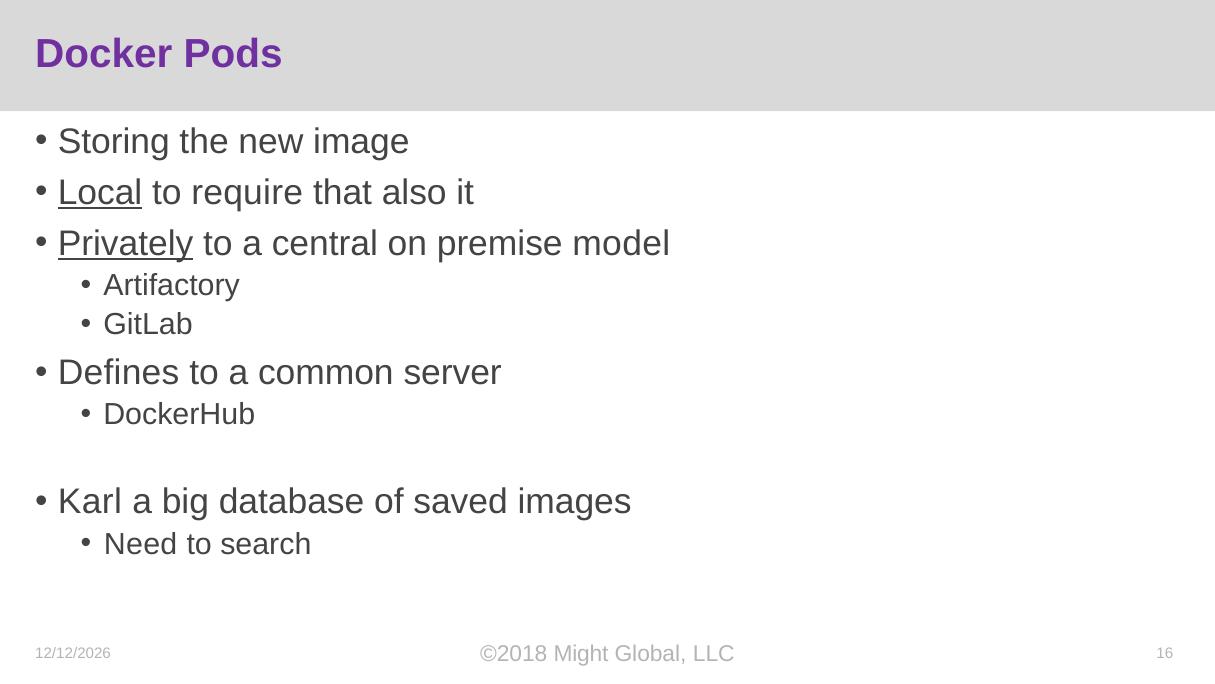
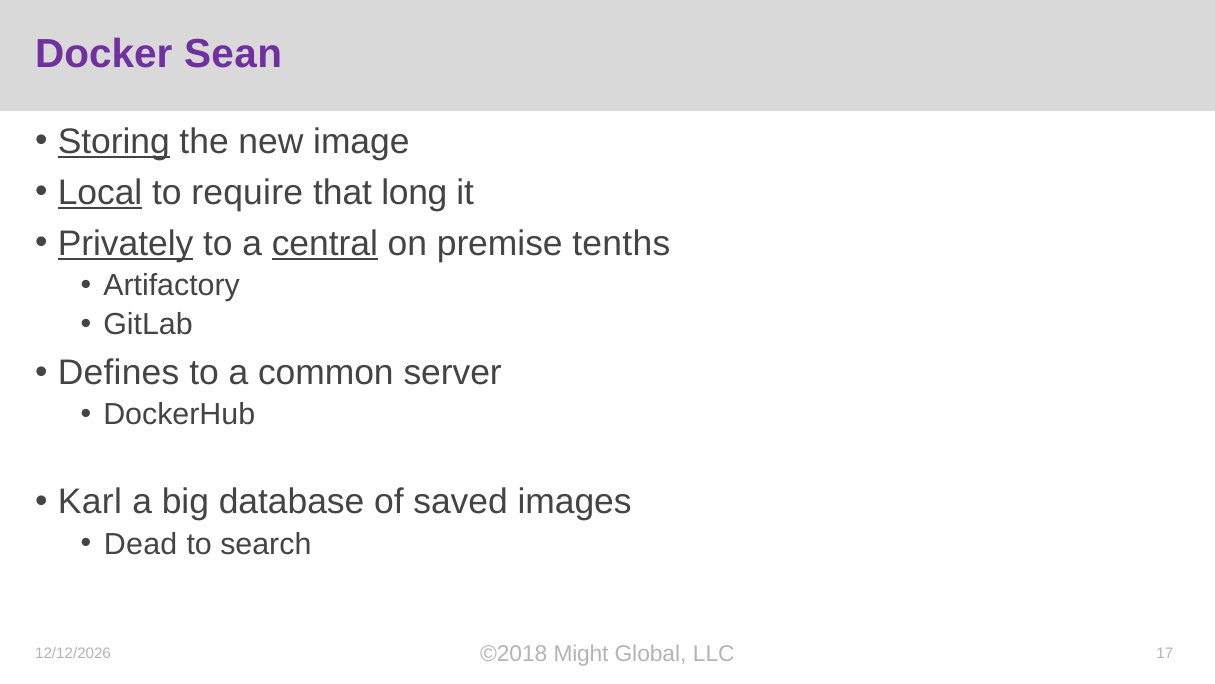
Pods: Pods -> Sean
Storing underline: none -> present
also: also -> long
central underline: none -> present
model: model -> tenths
Need: Need -> Dead
16: 16 -> 17
